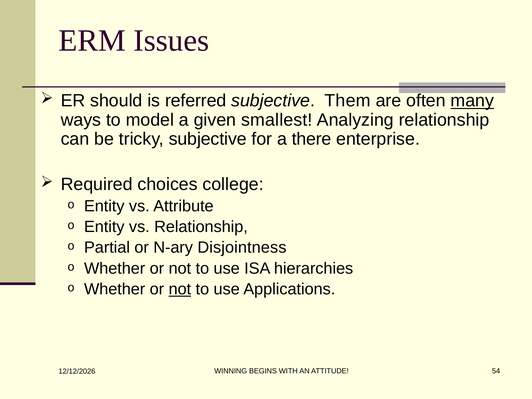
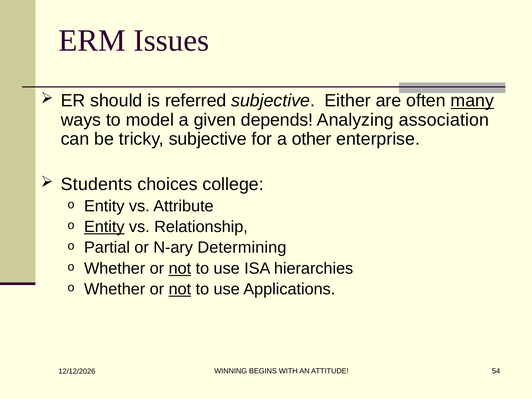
Them: Them -> Either
smallest: smallest -> depends
Analyzing relationship: relationship -> association
there: there -> other
Required: Required -> Students
Entity at (104, 227) underline: none -> present
Disjointness: Disjointness -> Determining
not at (180, 268) underline: none -> present
